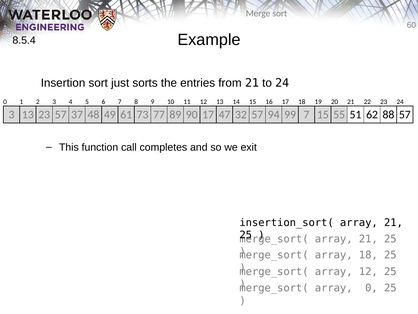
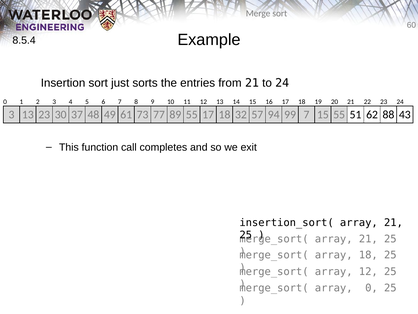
23 57: 57 -> 30
89 90: 90 -> 55
47 at (225, 114): 47 -> 18
88 57: 57 -> 43
